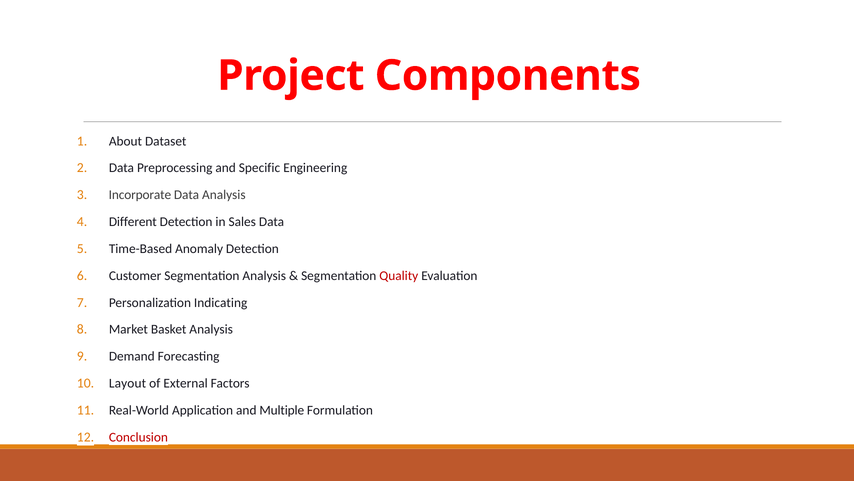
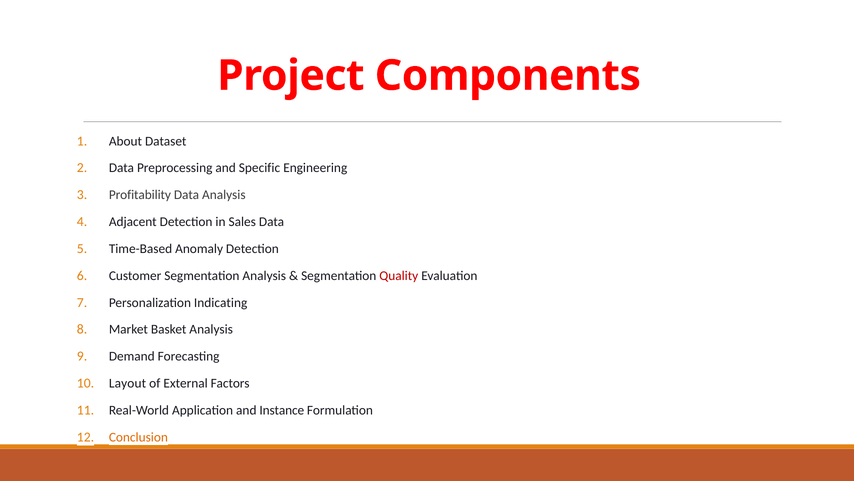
Incorporate: Incorporate -> Profitability
Different: Different -> Adjacent
Multiple: Multiple -> Instance
Conclusion colour: red -> orange
